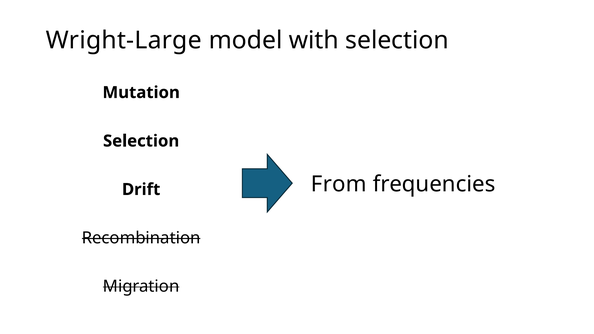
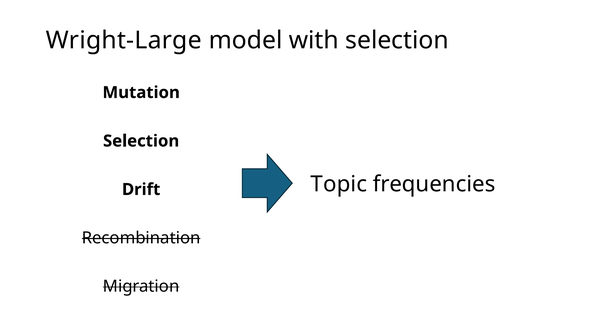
From: From -> Topic
